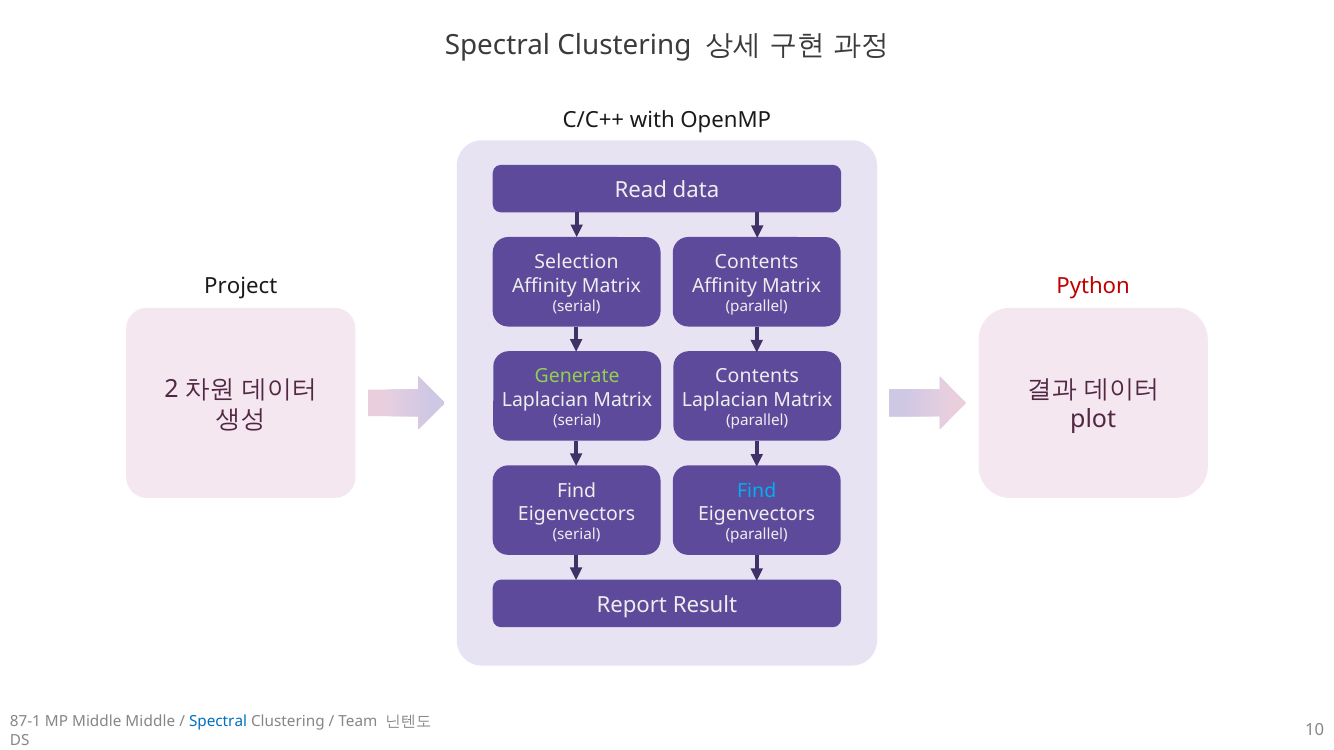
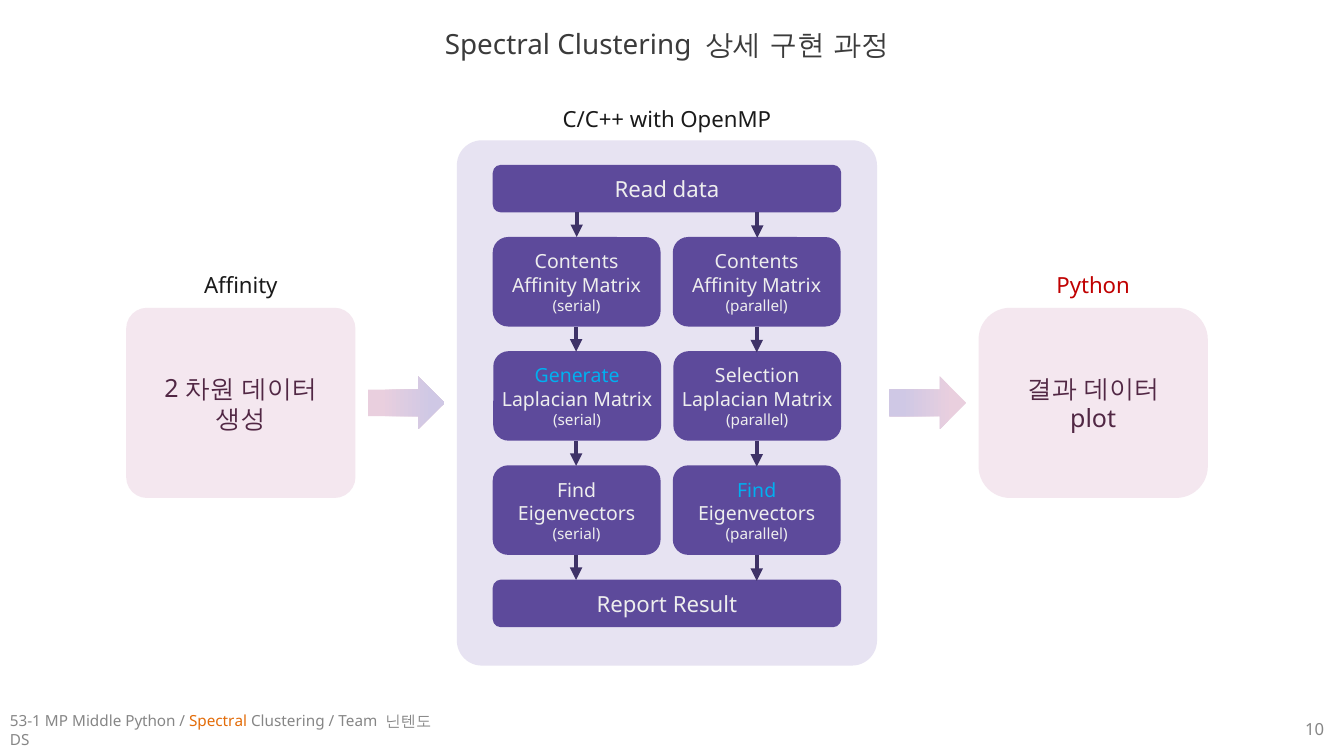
Selection at (576, 262): Selection -> Contents
Project at (241, 287): Project -> Affinity
Generate colour: light green -> light blue
Contents at (757, 377): Contents -> Selection
87-1: 87-1 -> 53-1
Middle Middle: Middle -> Python
Spectral at (218, 722) colour: blue -> orange
